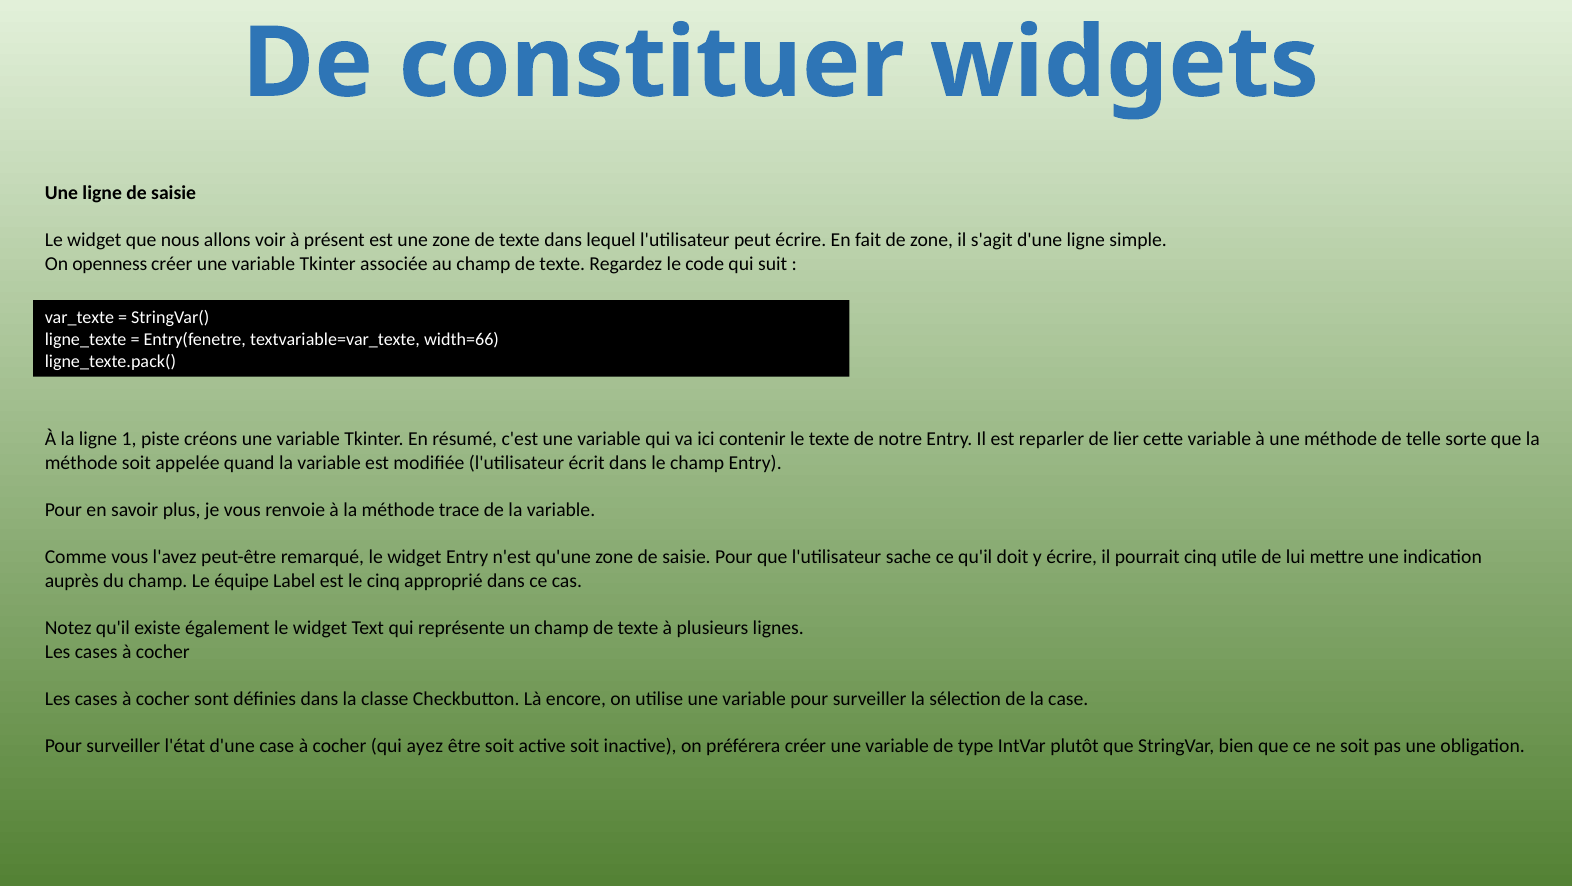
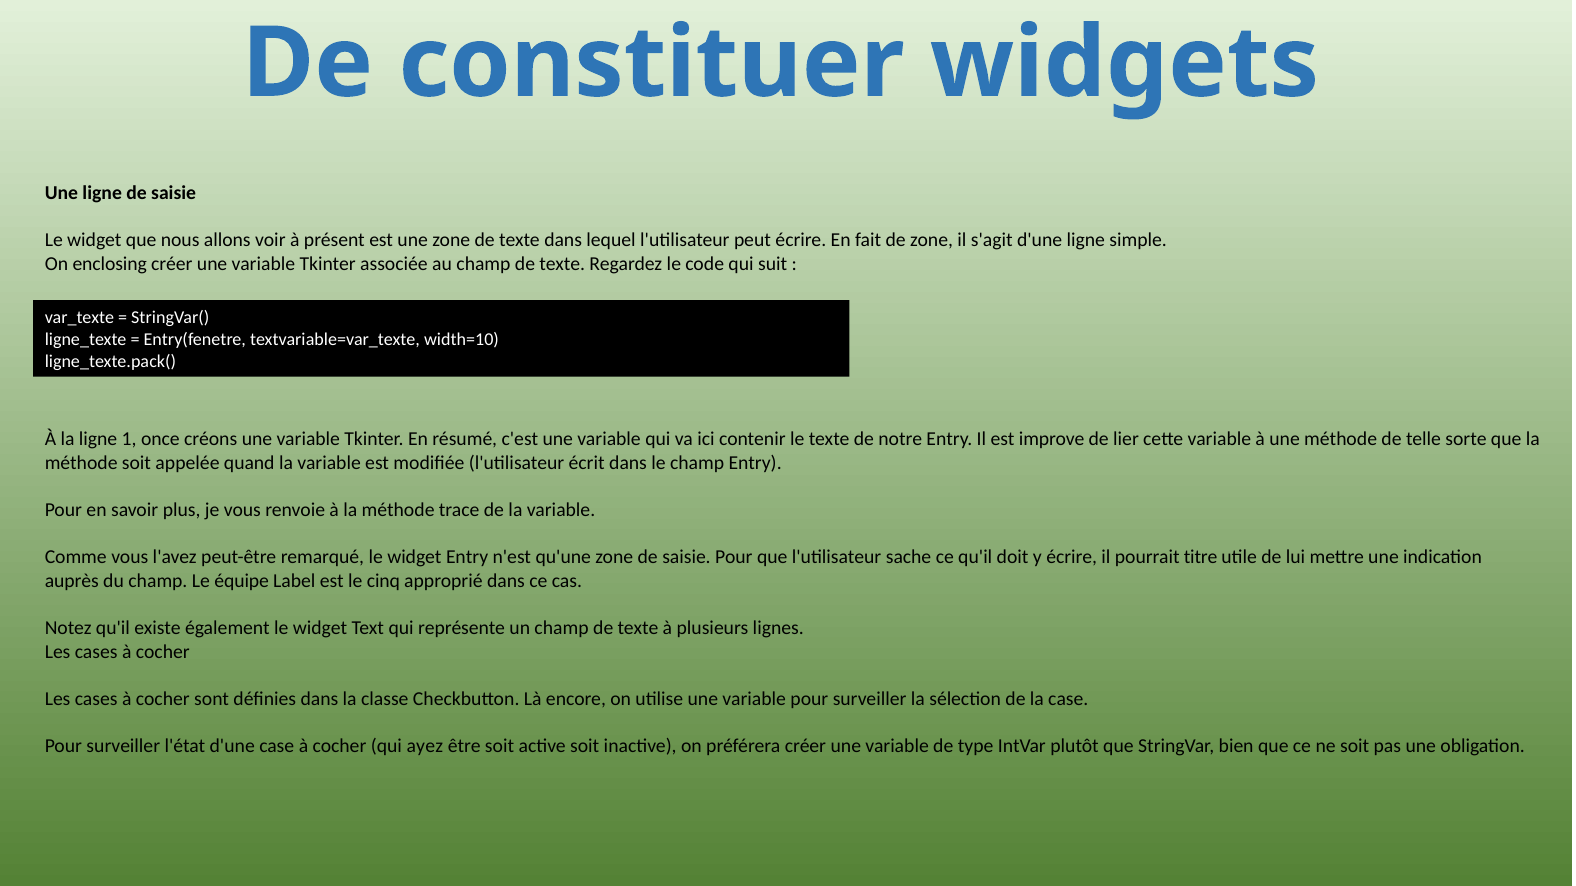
openness: openness -> enclosing
width=66: width=66 -> width=10
piste: piste -> once
reparler: reparler -> improve
pourrait cinq: cinq -> titre
